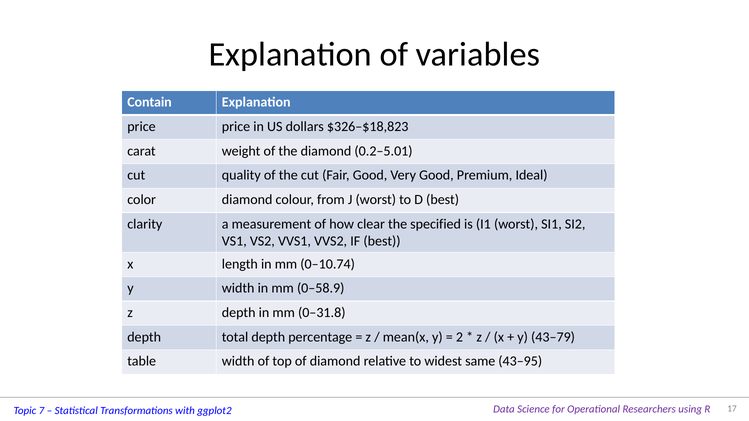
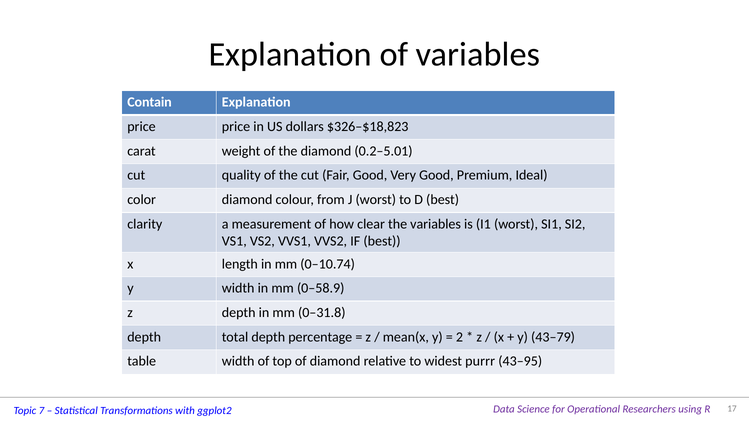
the specified: specified -> variables
same: same -> purrr
